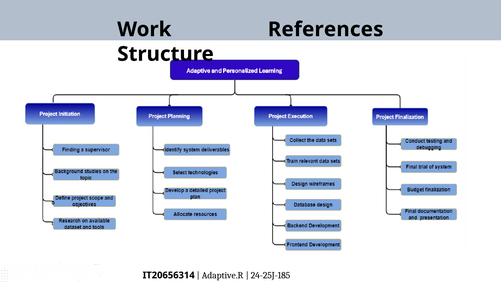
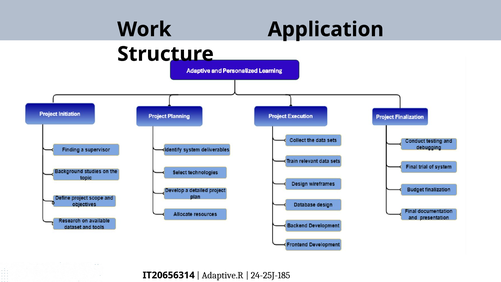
References: References -> Application
